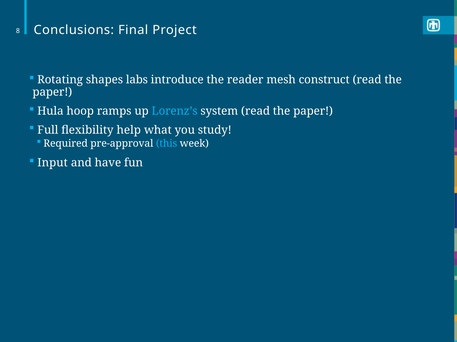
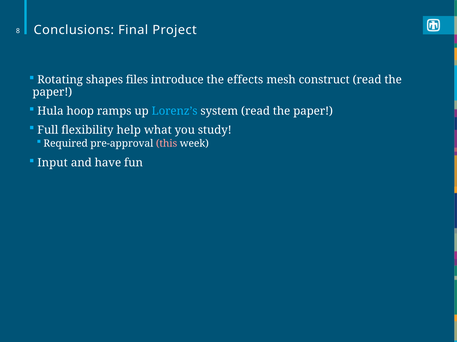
labs: labs -> files
reader: reader -> effects
this colour: light blue -> pink
